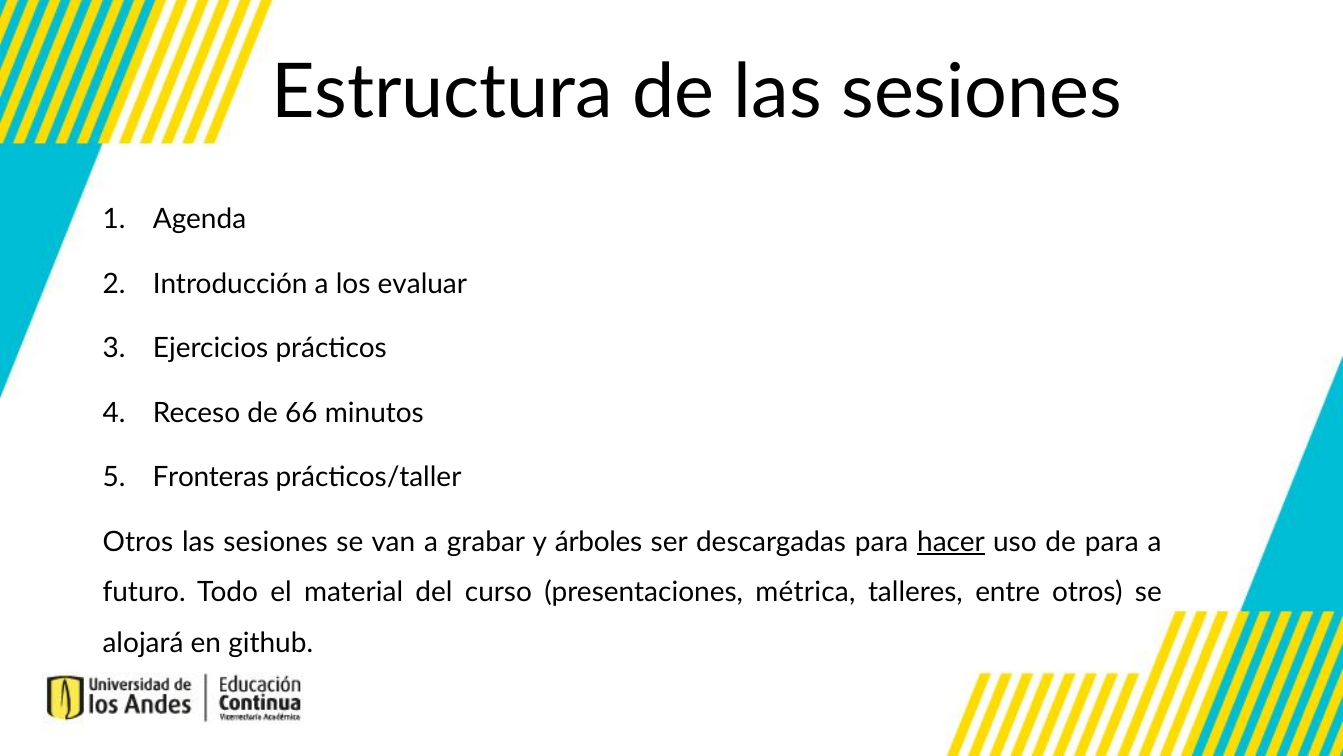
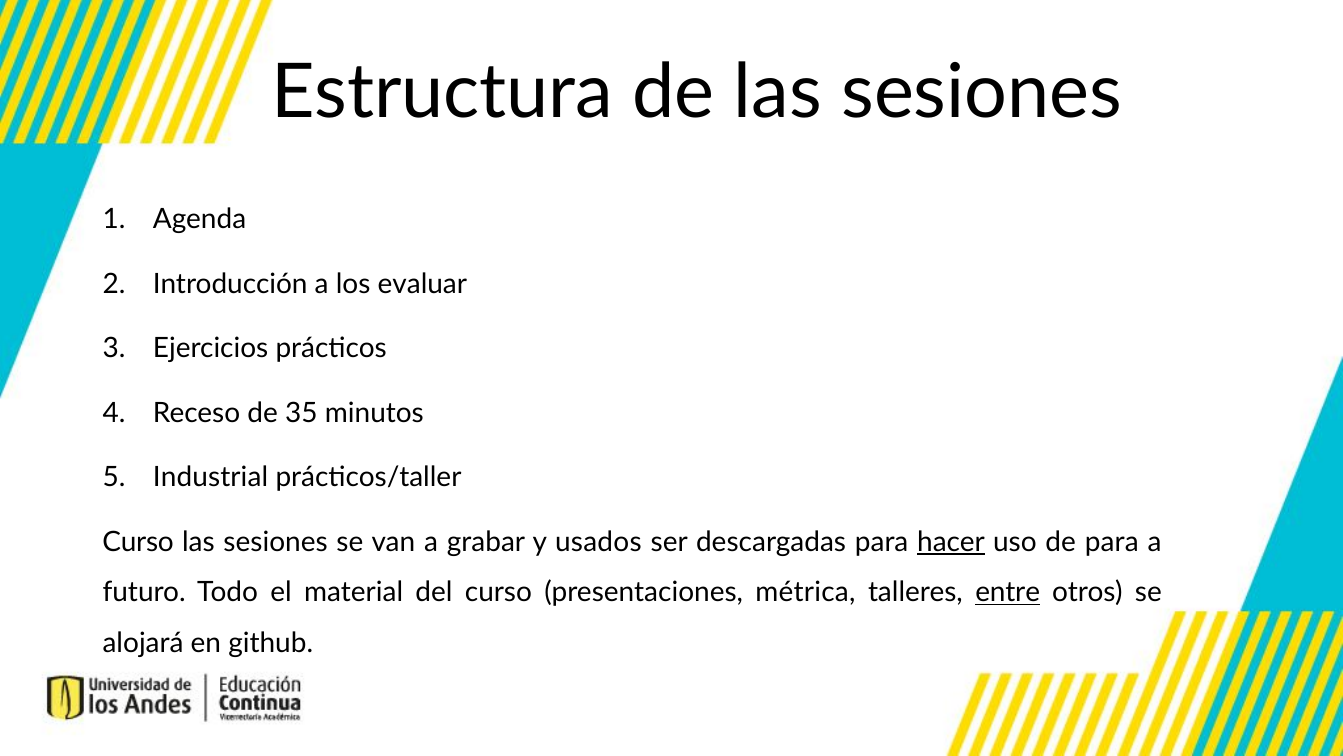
66: 66 -> 35
Fronteras: Fronteras -> Industrial
Otros at (138, 541): Otros -> Curso
árboles: árboles -> usados
entre underline: none -> present
